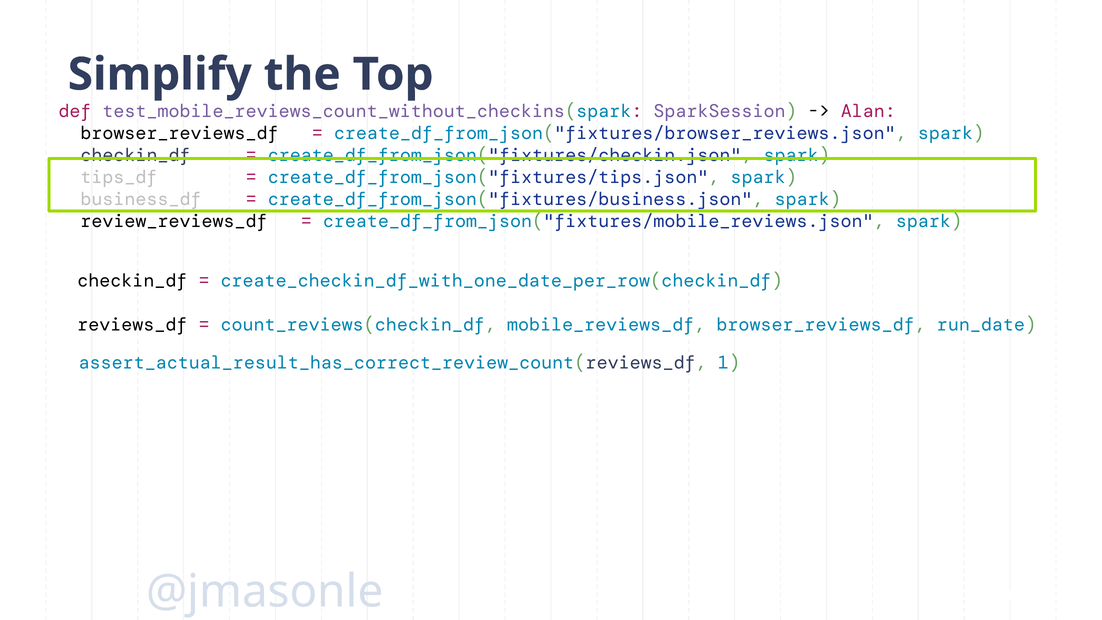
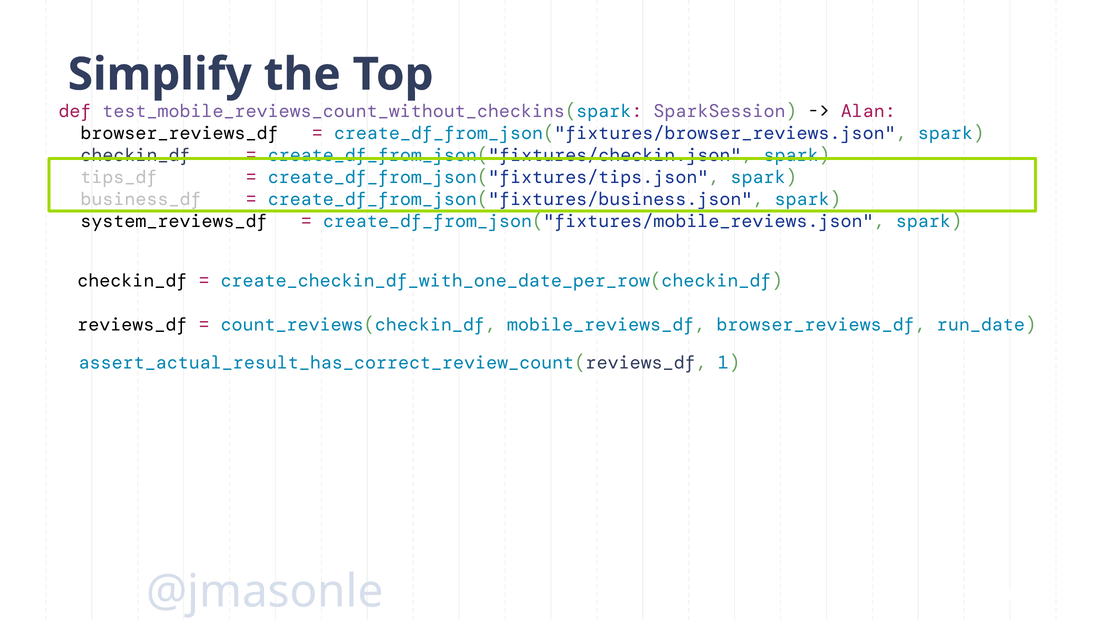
review_reviews_df: review_reviews_df -> system_reviews_df
